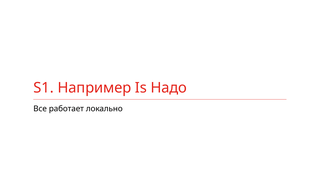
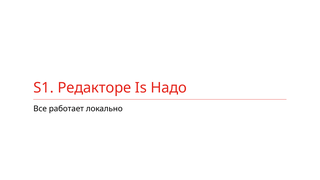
Например: Например -> Редакторе
